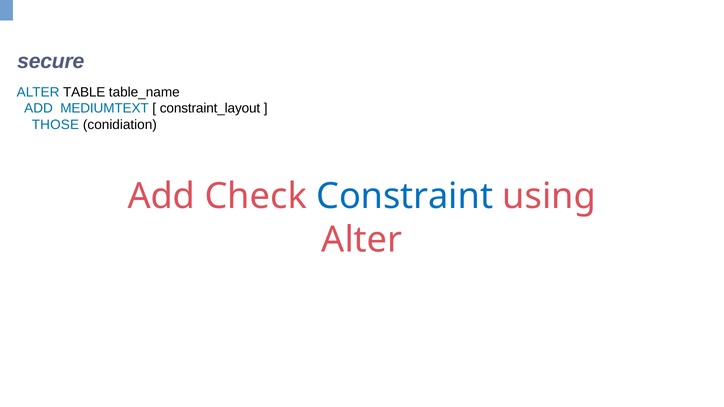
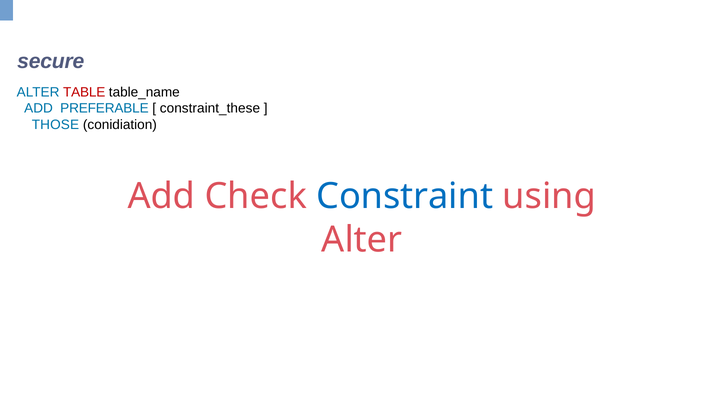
TABLE colour: black -> red
MEDIUMTEXT: MEDIUMTEXT -> PREFERABLE
constraint_layout: constraint_layout -> constraint_these
